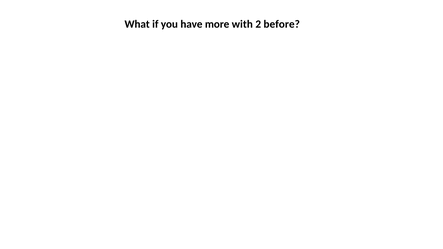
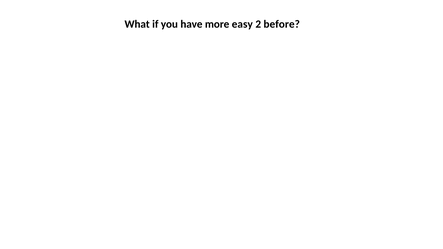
with: with -> easy
